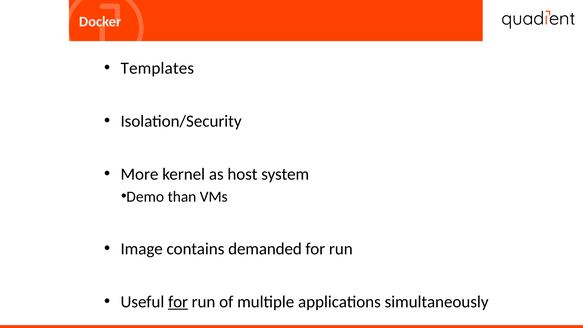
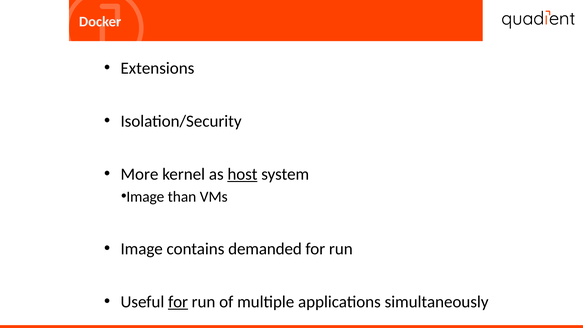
Templates: Templates -> Extensions
host underline: none -> present
Demo at (145, 197): Demo -> Image
